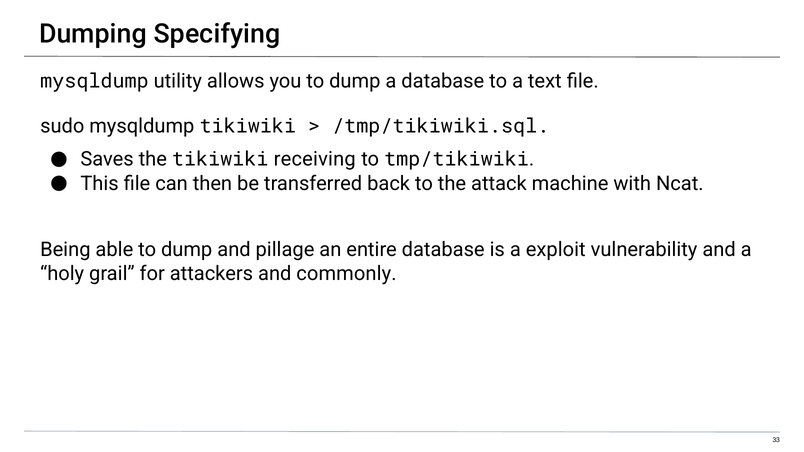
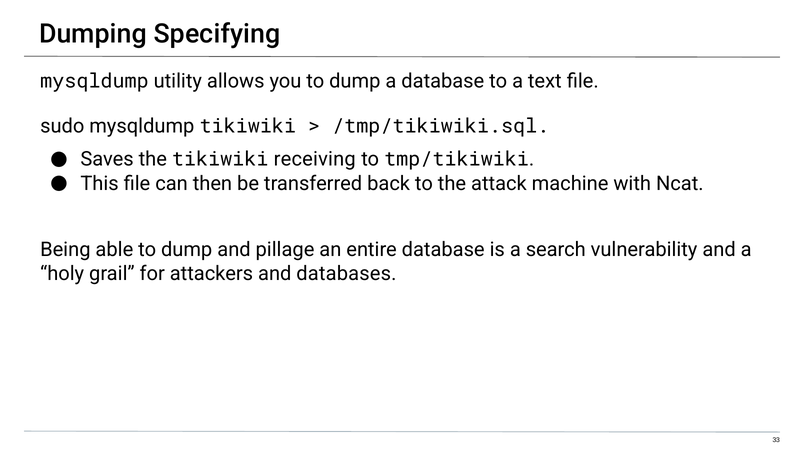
exploit: exploit -> search
commonly: commonly -> databases
